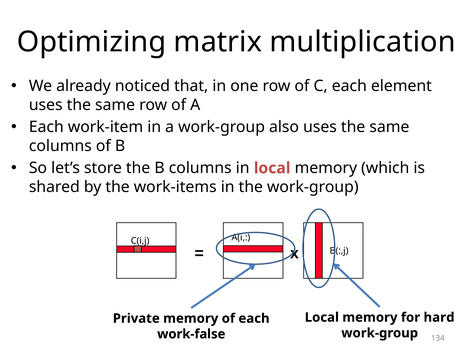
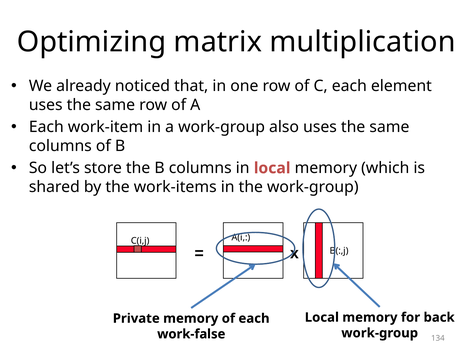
hard: hard -> back
